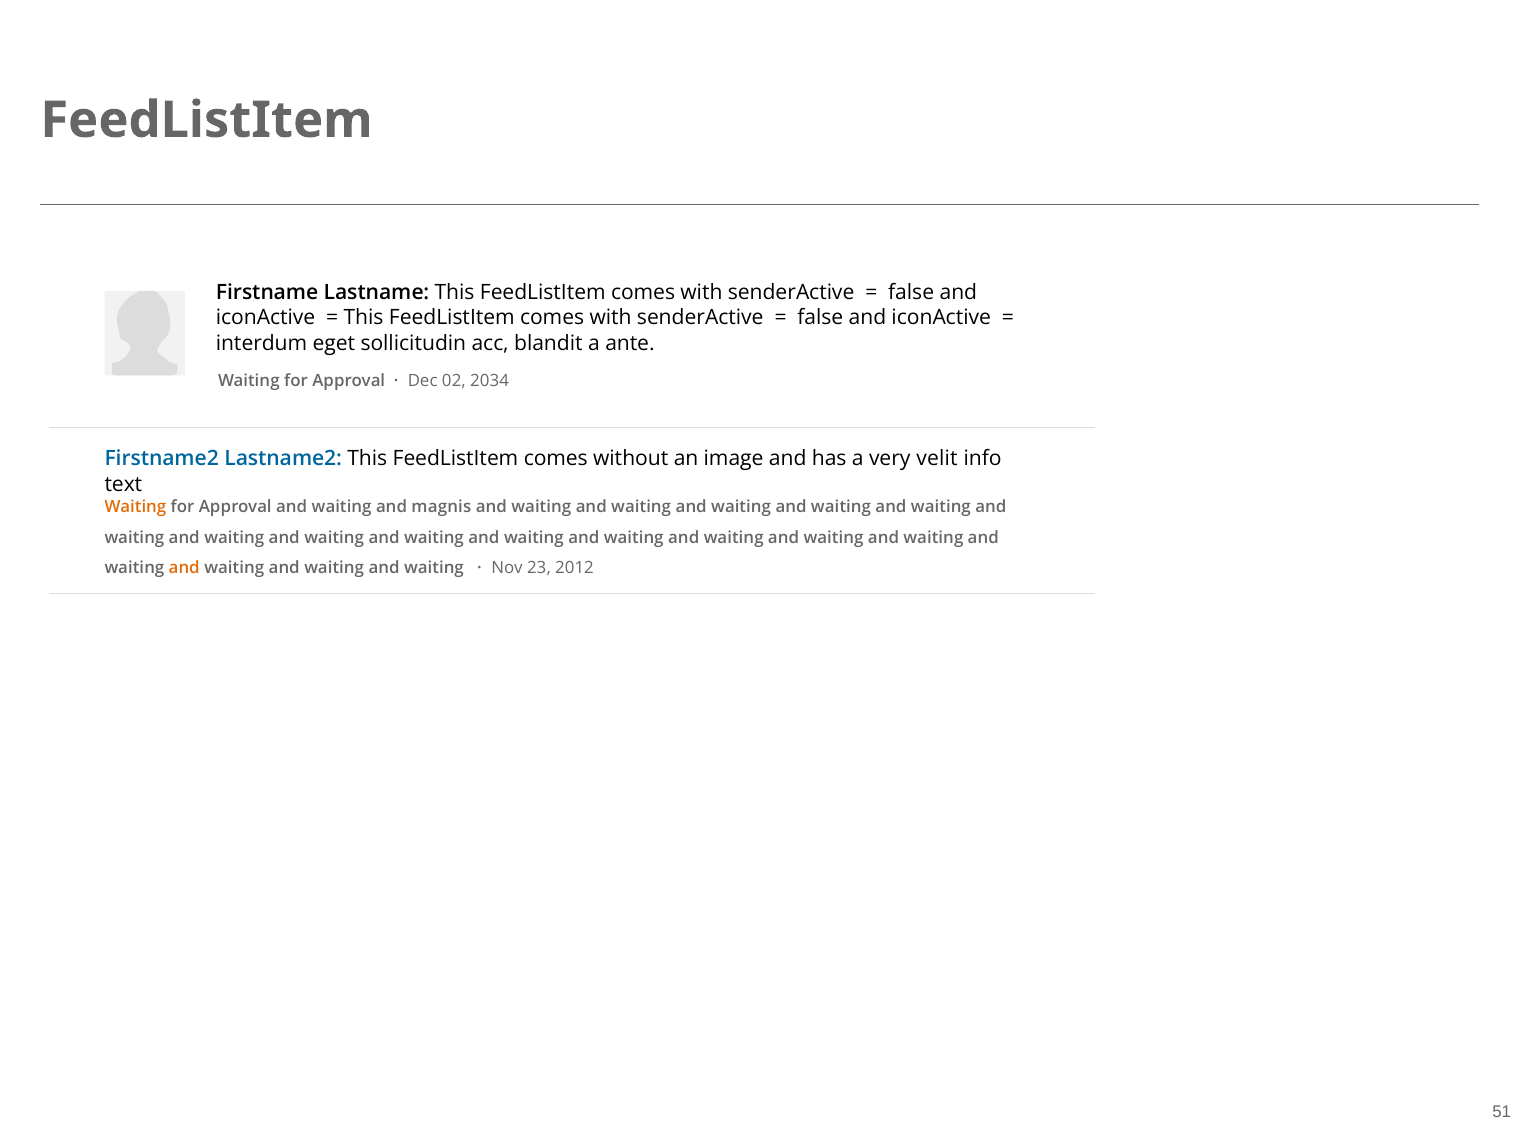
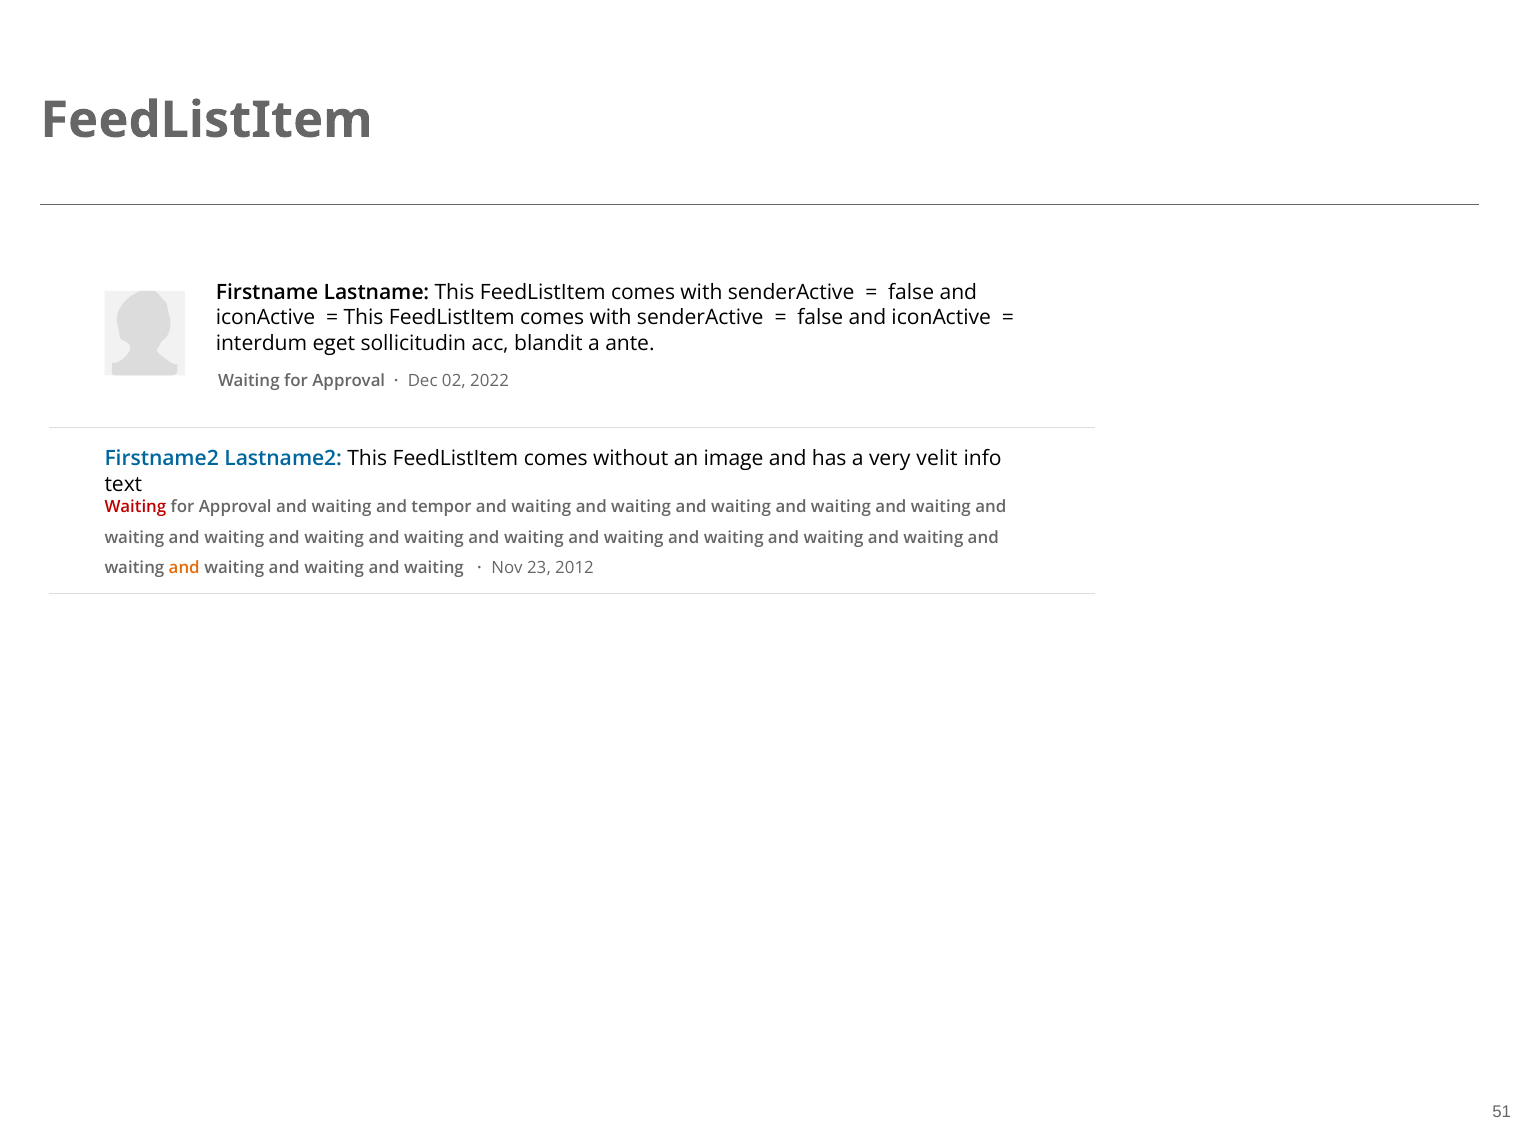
2034: 2034 -> 2022
Waiting at (135, 507) colour: orange -> red
magnis: magnis -> tempor
